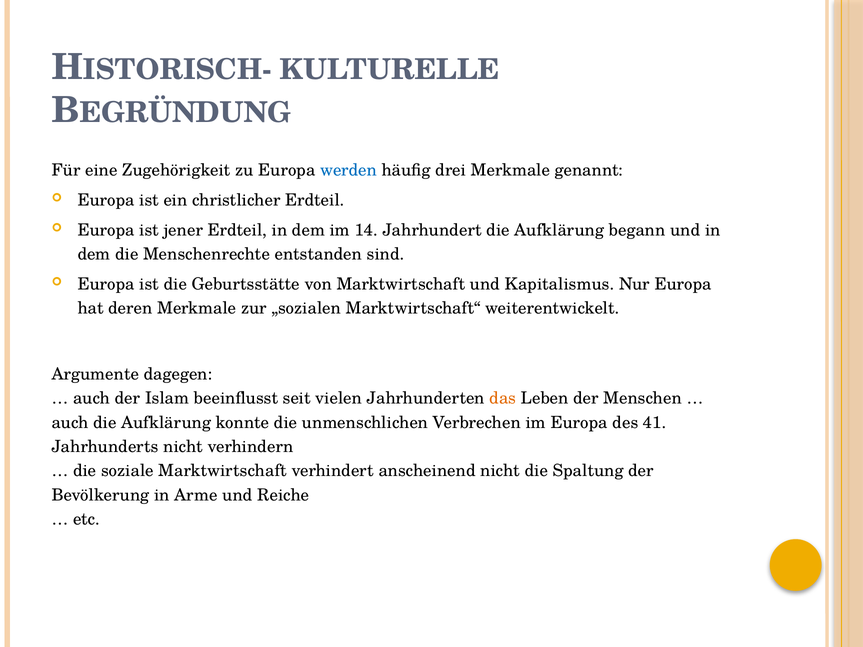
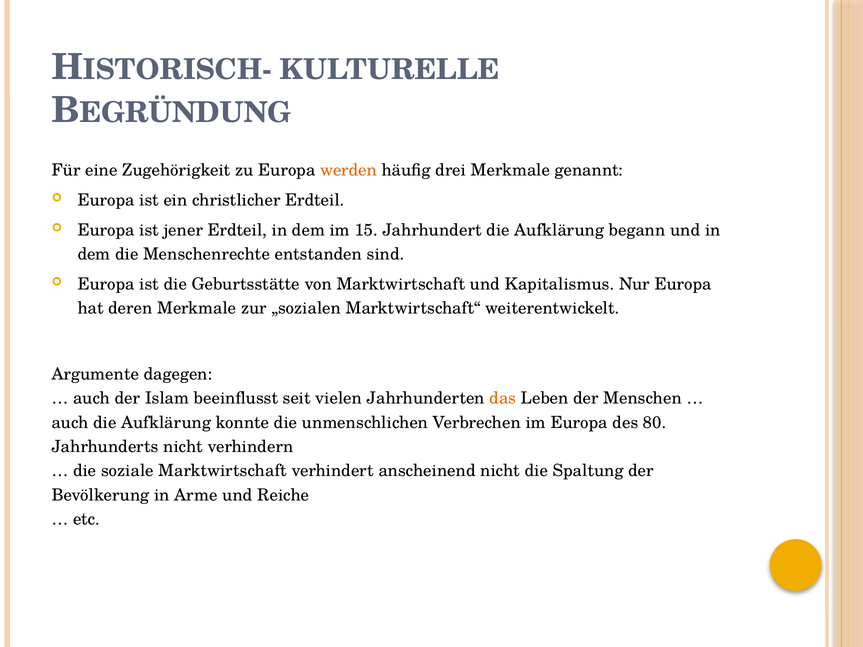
werden colour: blue -> orange
14: 14 -> 15
41: 41 -> 80
